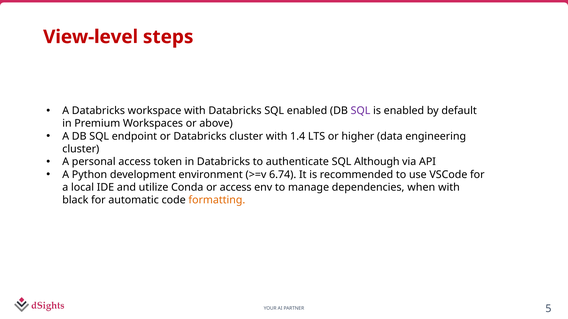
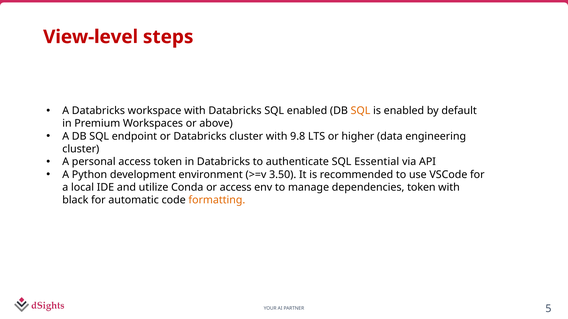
SQL at (360, 111) colour: purple -> orange
1.4: 1.4 -> 9.8
Although: Although -> Essential
6.74: 6.74 -> 3.50
dependencies when: when -> token
